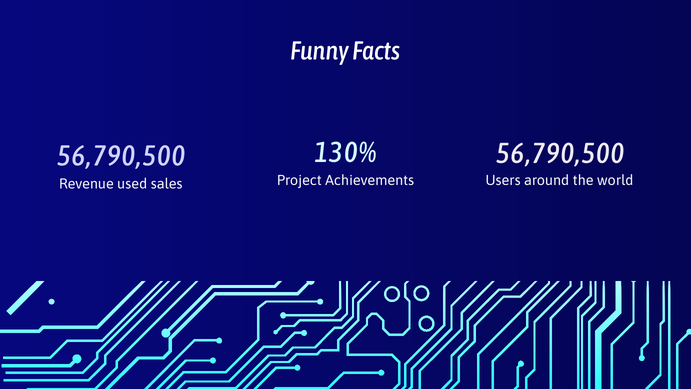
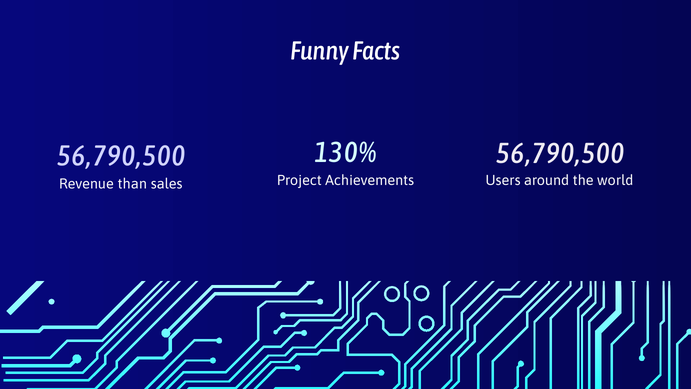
used: used -> than
